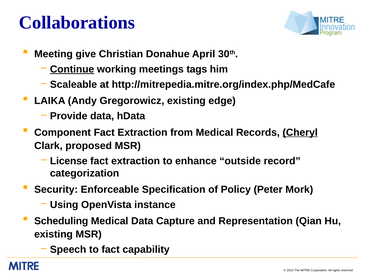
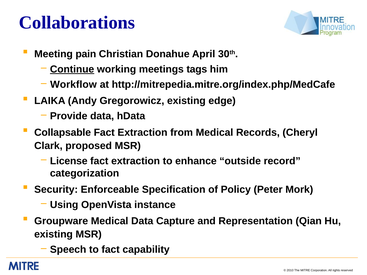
give: give -> pain
Scaleable: Scaleable -> Workflow
Component: Component -> Collapsable
Cheryl underline: present -> none
Scheduling: Scheduling -> Groupware
